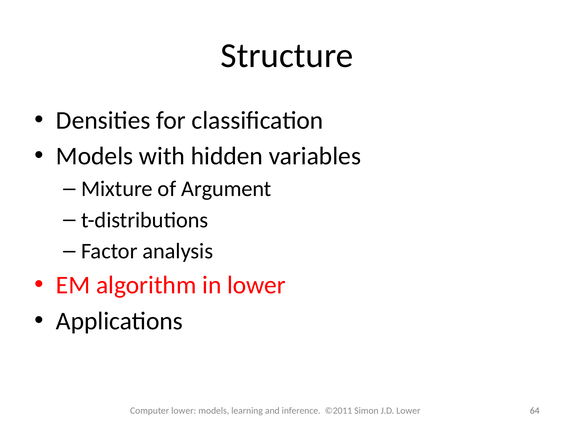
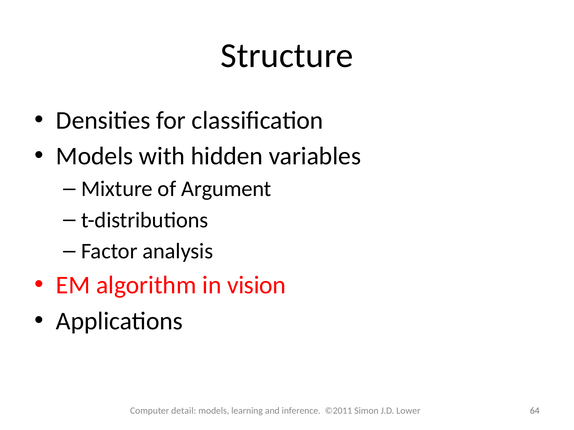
in lower: lower -> vision
Computer lower: lower -> detail
